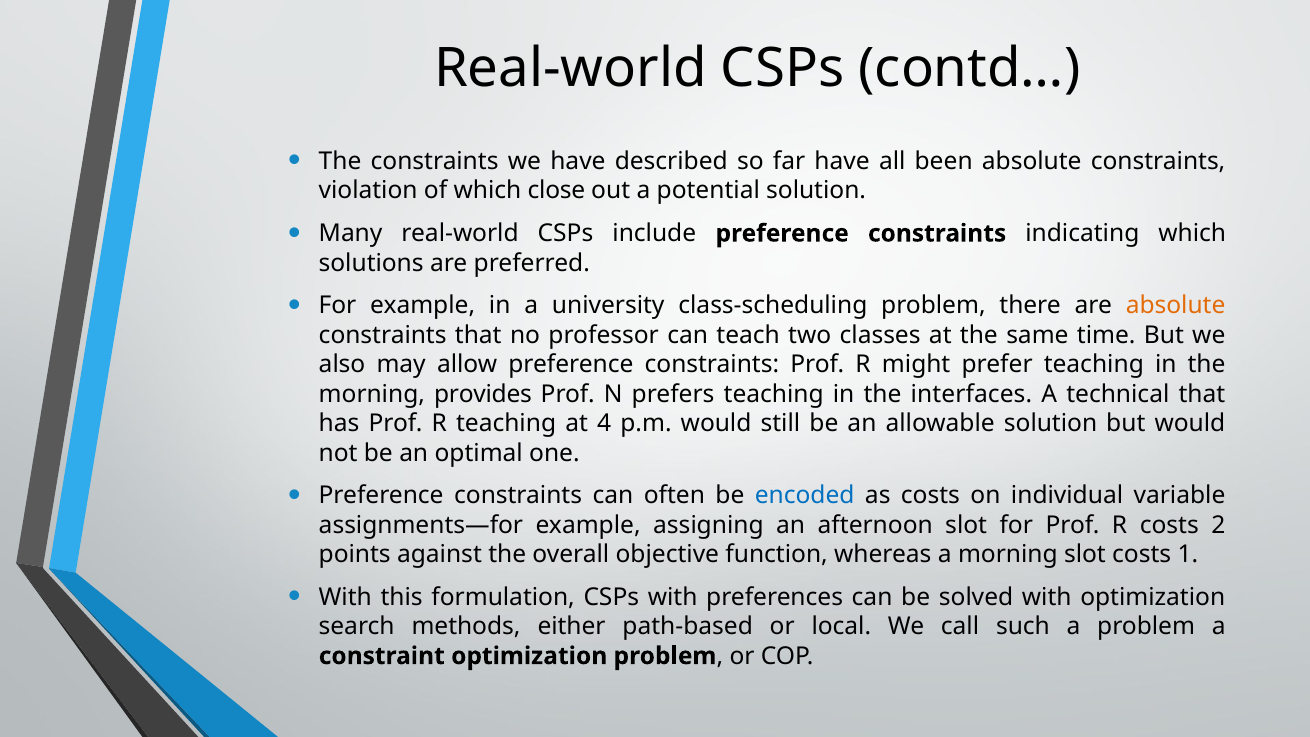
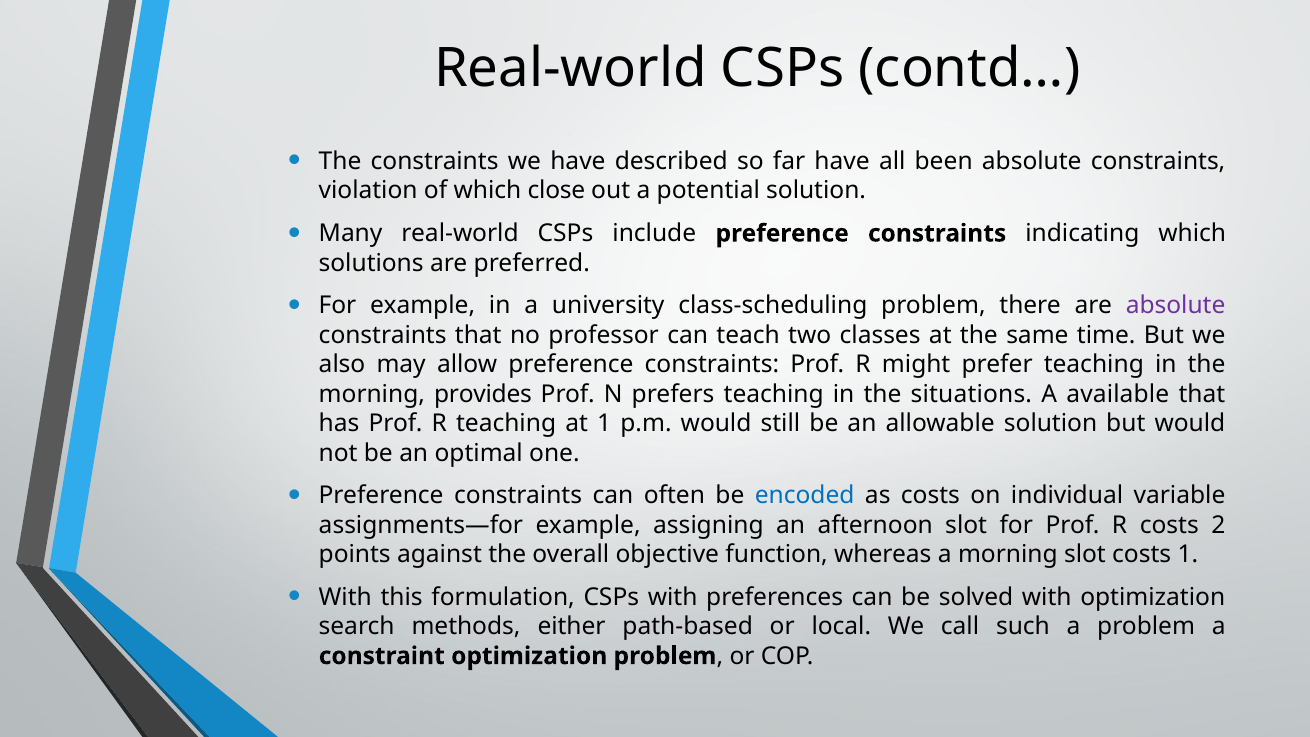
absolute at (1176, 305) colour: orange -> purple
interfaces: interfaces -> situations
technical: technical -> available
at 4: 4 -> 1
